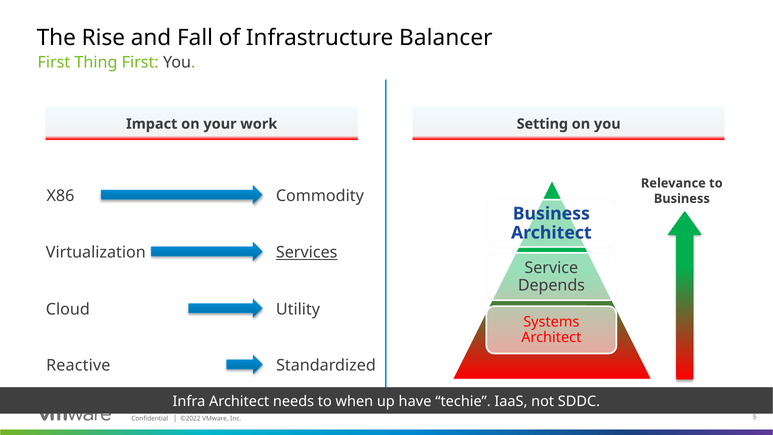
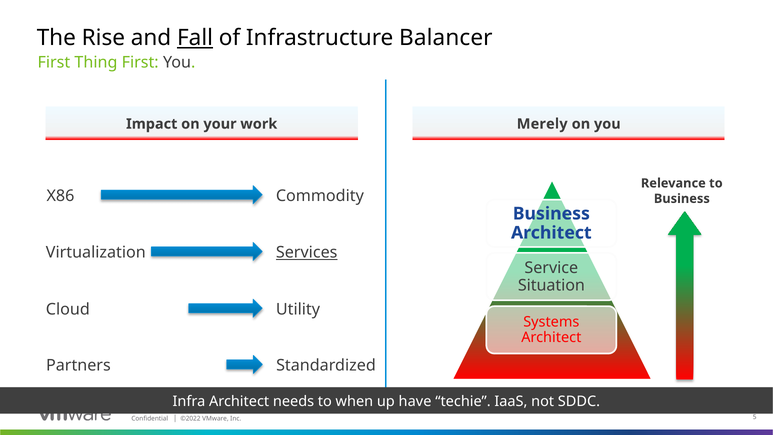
Fall underline: none -> present
Setting: Setting -> Merely
Depends: Depends -> Situation
Reactive: Reactive -> Partners
